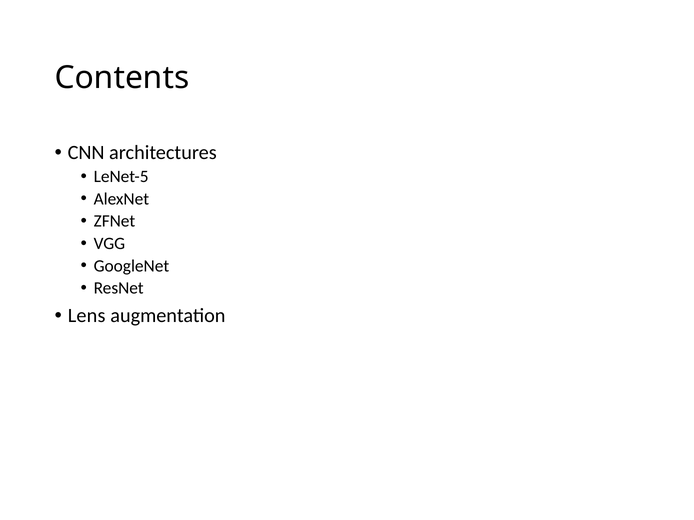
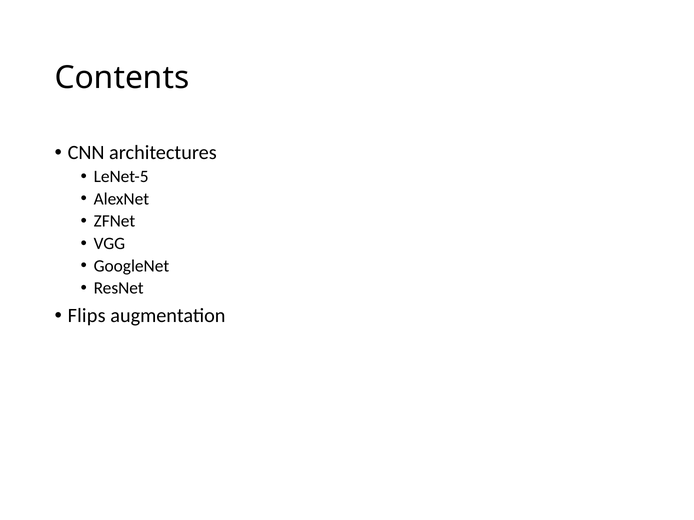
Lens: Lens -> Flips
